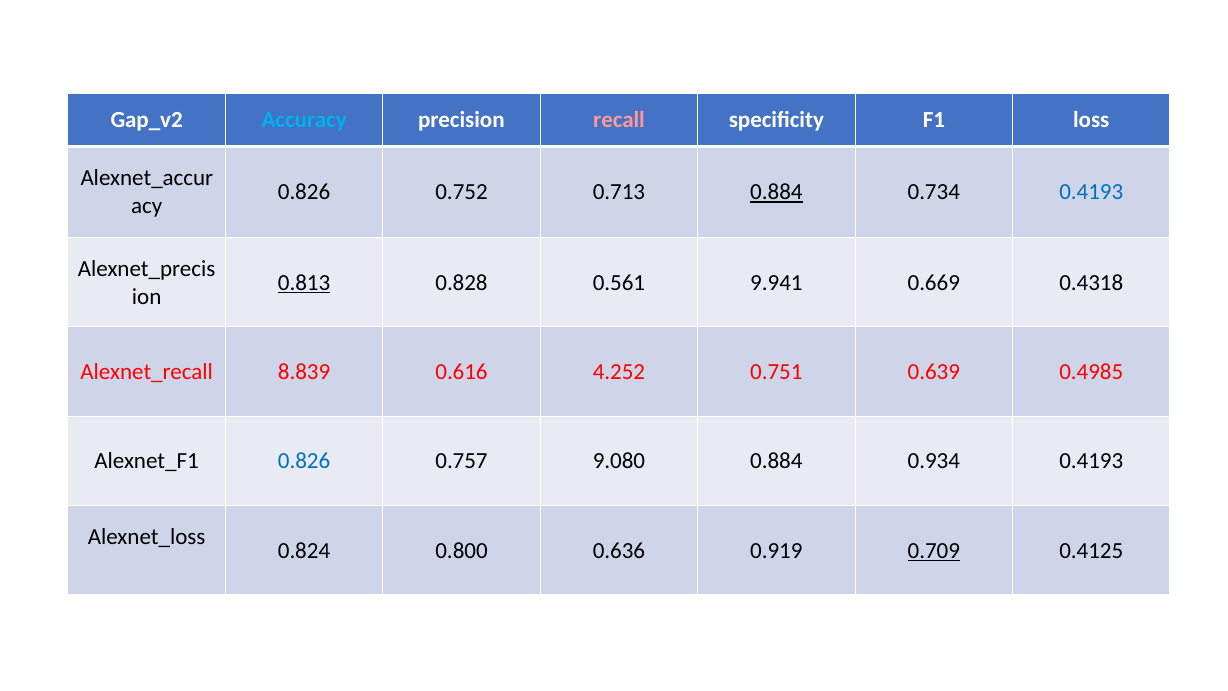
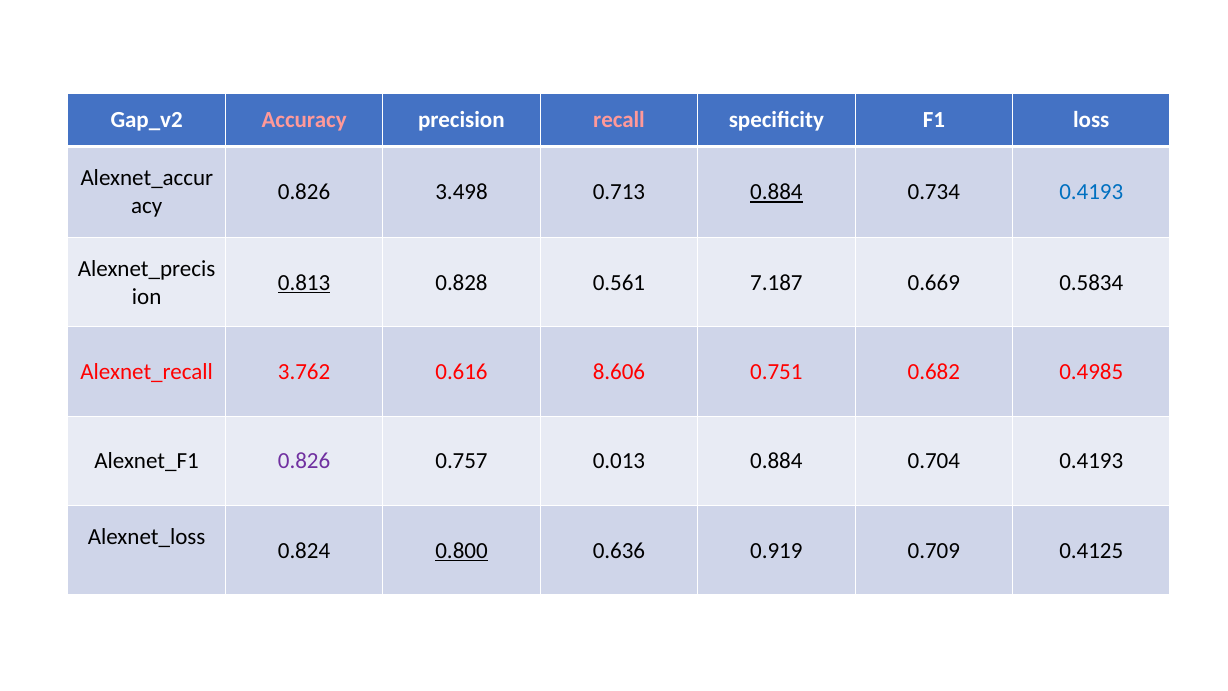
Accuracy colour: light blue -> pink
0.752: 0.752 -> 3.498
9.941: 9.941 -> 7.187
0.4318: 0.4318 -> 0.5834
8.839: 8.839 -> 3.762
4.252: 4.252 -> 8.606
0.639: 0.639 -> 0.682
0.826 at (304, 461) colour: blue -> purple
9.080: 9.080 -> 0.013
0.934: 0.934 -> 0.704
0.800 underline: none -> present
0.709 underline: present -> none
